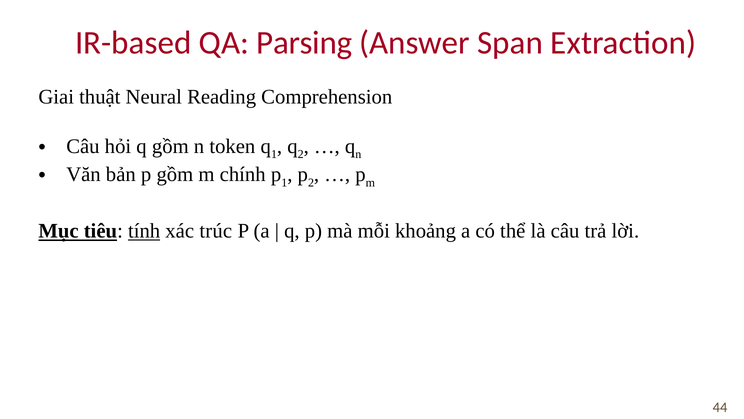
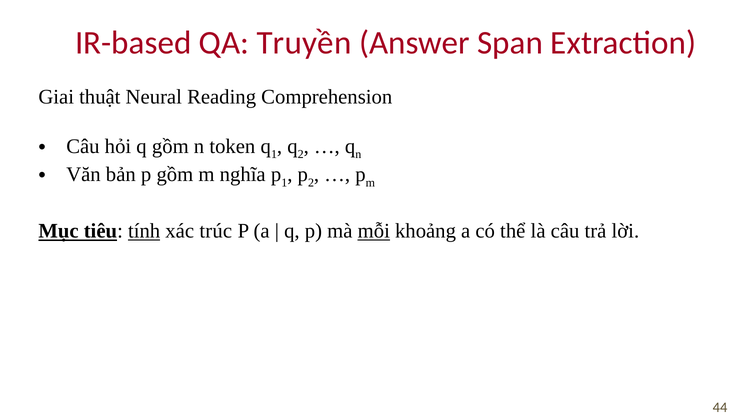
Parsing: Parsing -> Truyền
chính: chính -> nghĩa
mỗi underline: none -> present
